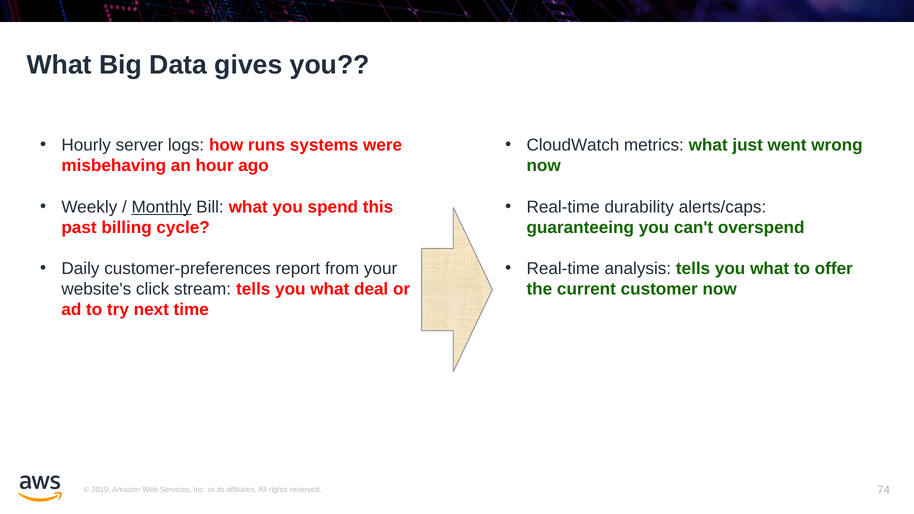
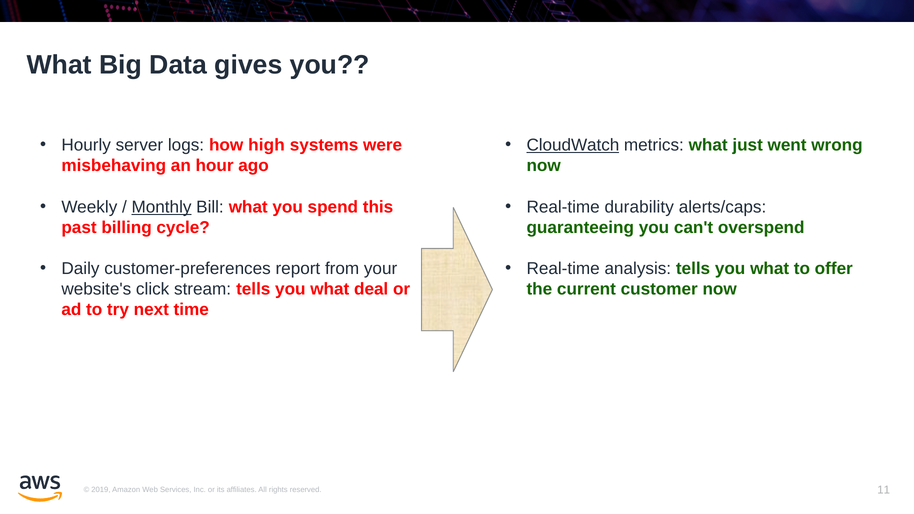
runs: runs -> high
CloudWatch underline: none -> present
74: 74 -> 11
